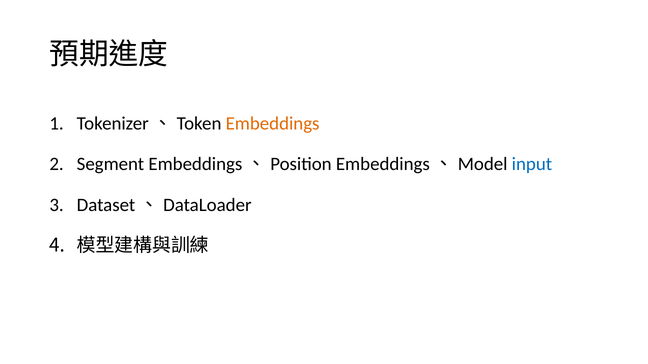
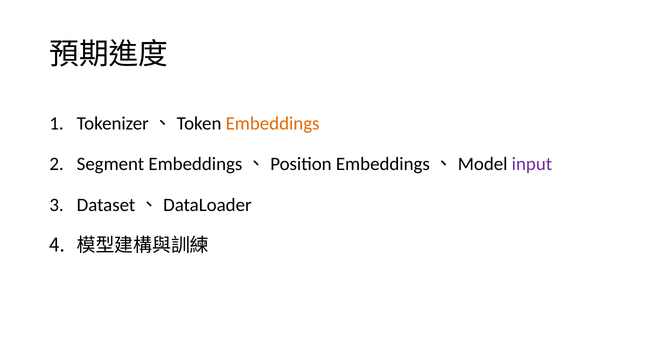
input colour: blue -> purple
